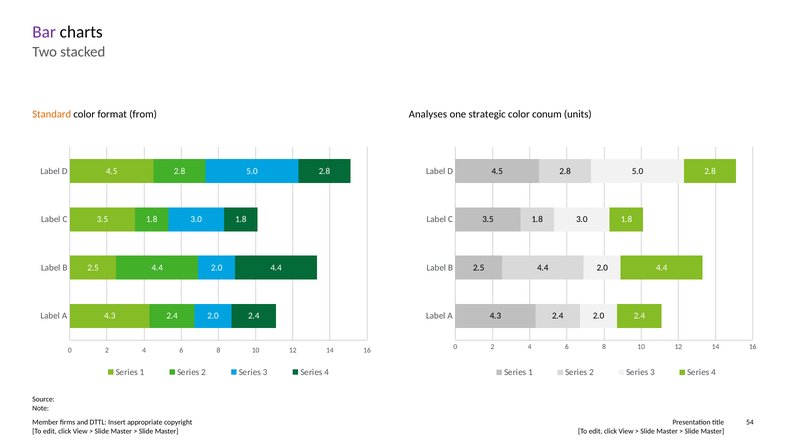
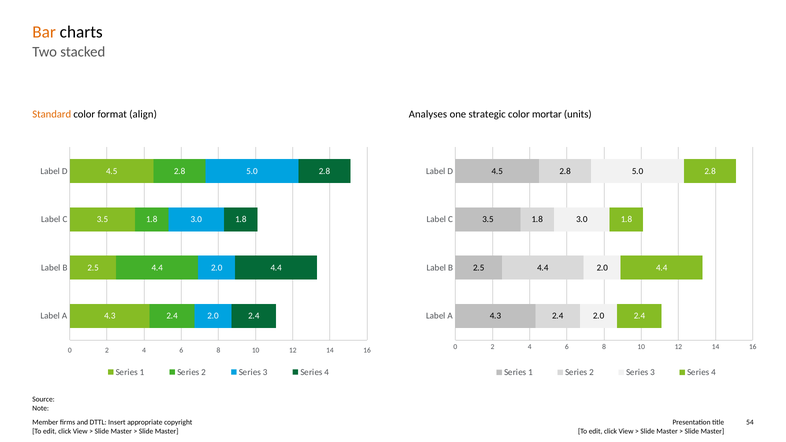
Bar colour: purple -> orange
from: from -> align
conum: conum -> mortar
